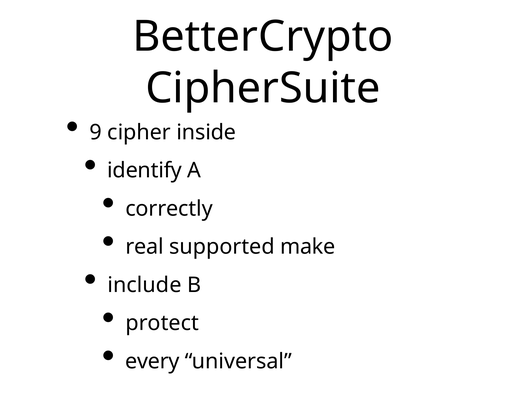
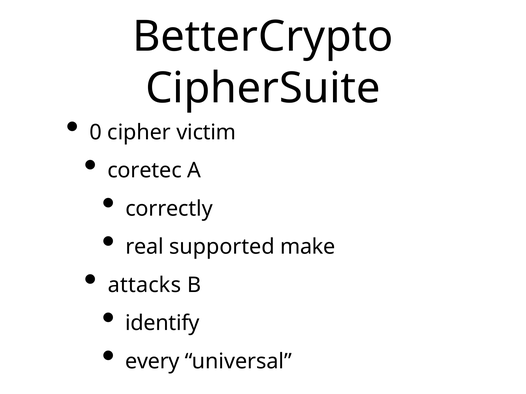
9: 9 -> 0
inside: inside -> victim
identify: identify -> coretec
include: include -> attacks
protect: protect -> identify
